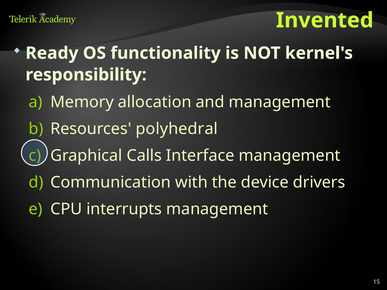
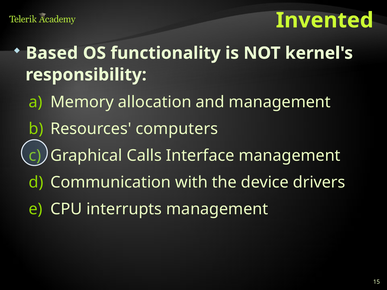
Ready: Ready -> Based
polyhedral: polyhedral -> computers
